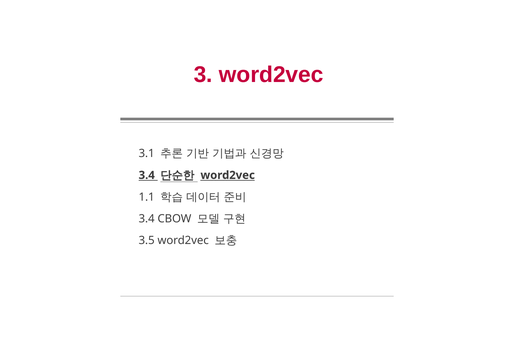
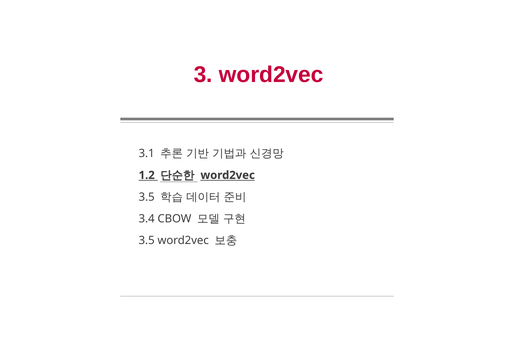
3.4 at (147, 175): 3.4 -> 1.2
1.1 at (147, 196): 1.1 -> 3.5
